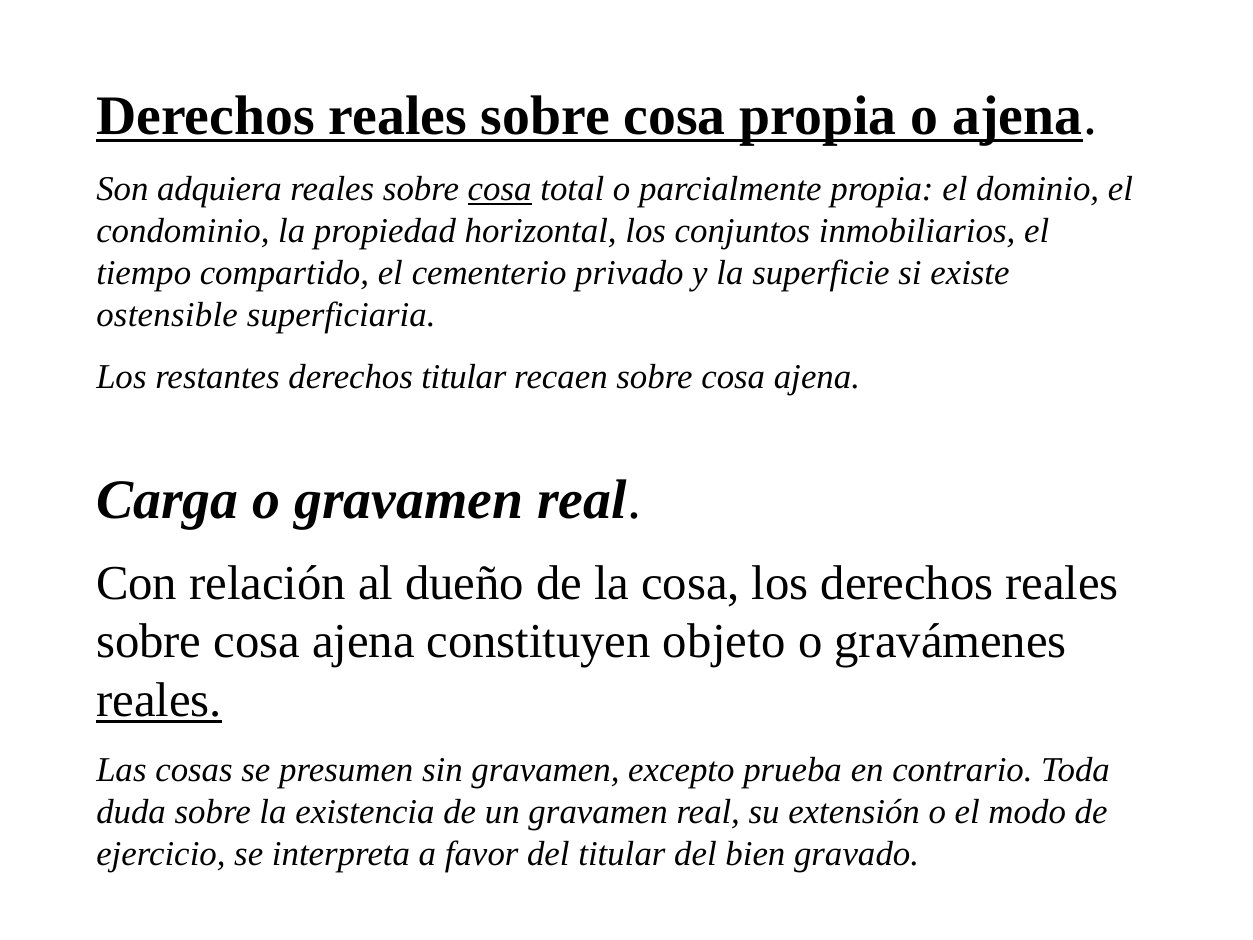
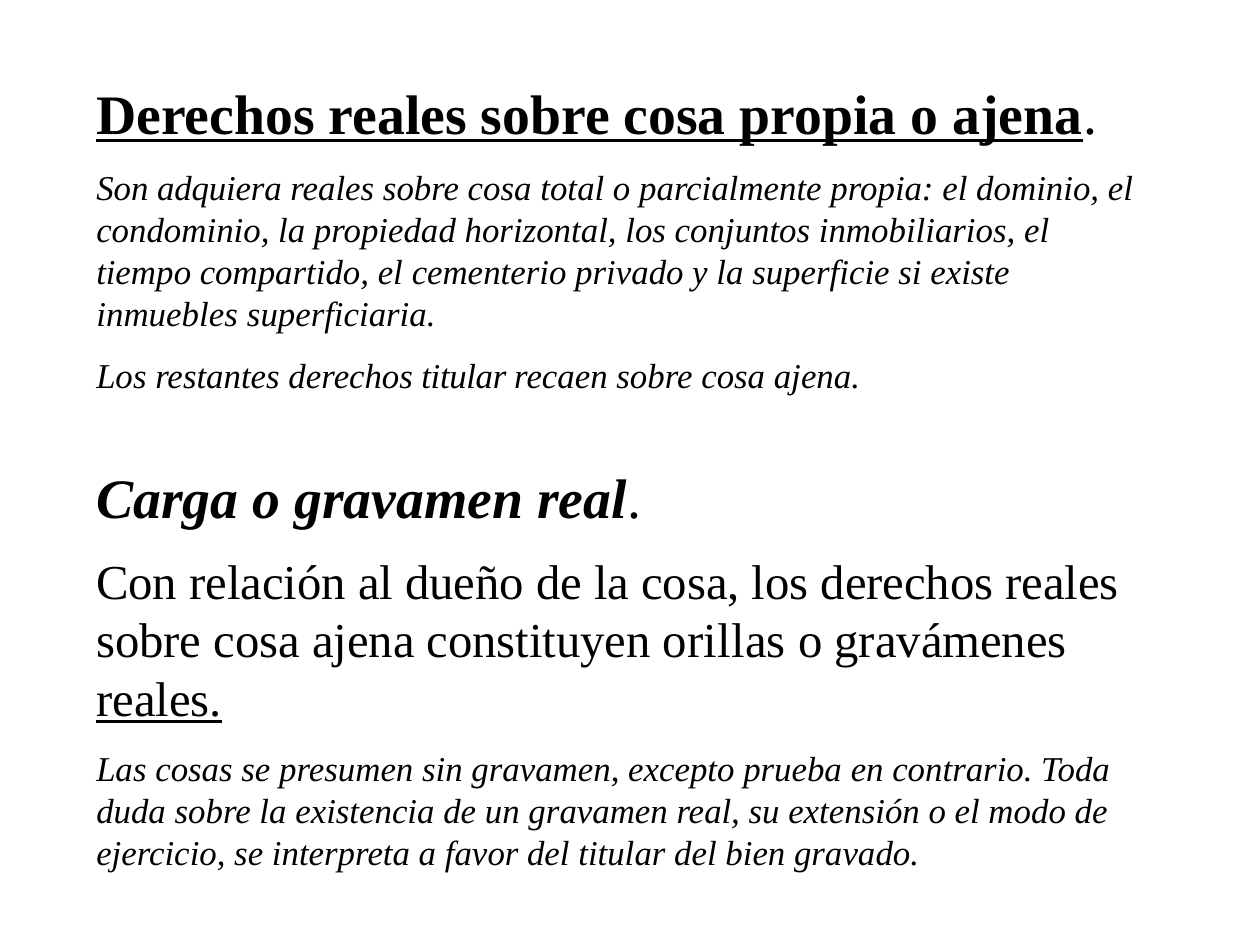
cosa at (500, 189) underline: present -> none
ostensible: ostensible -> inmuebles
objeto: objeto -> orillas
